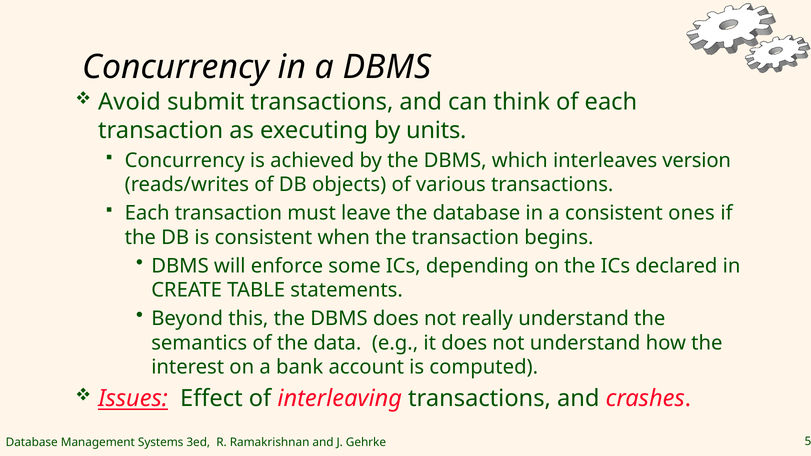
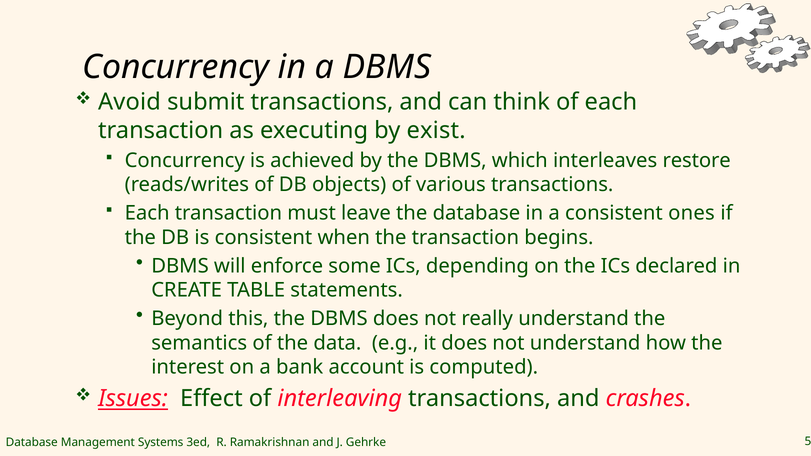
units: units -> exist
version: version -> restore
